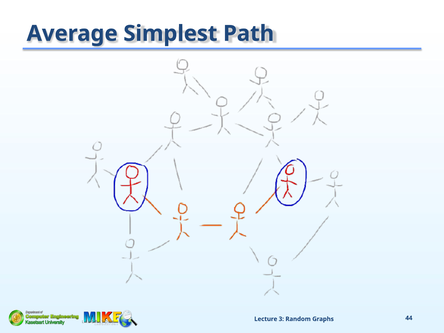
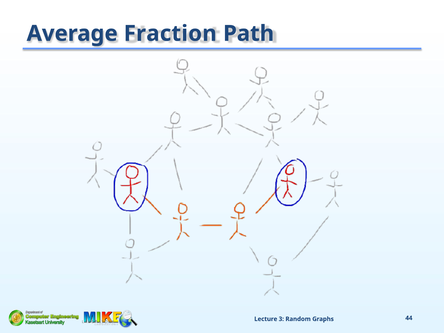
Simplest: Simplest -> Fraction
